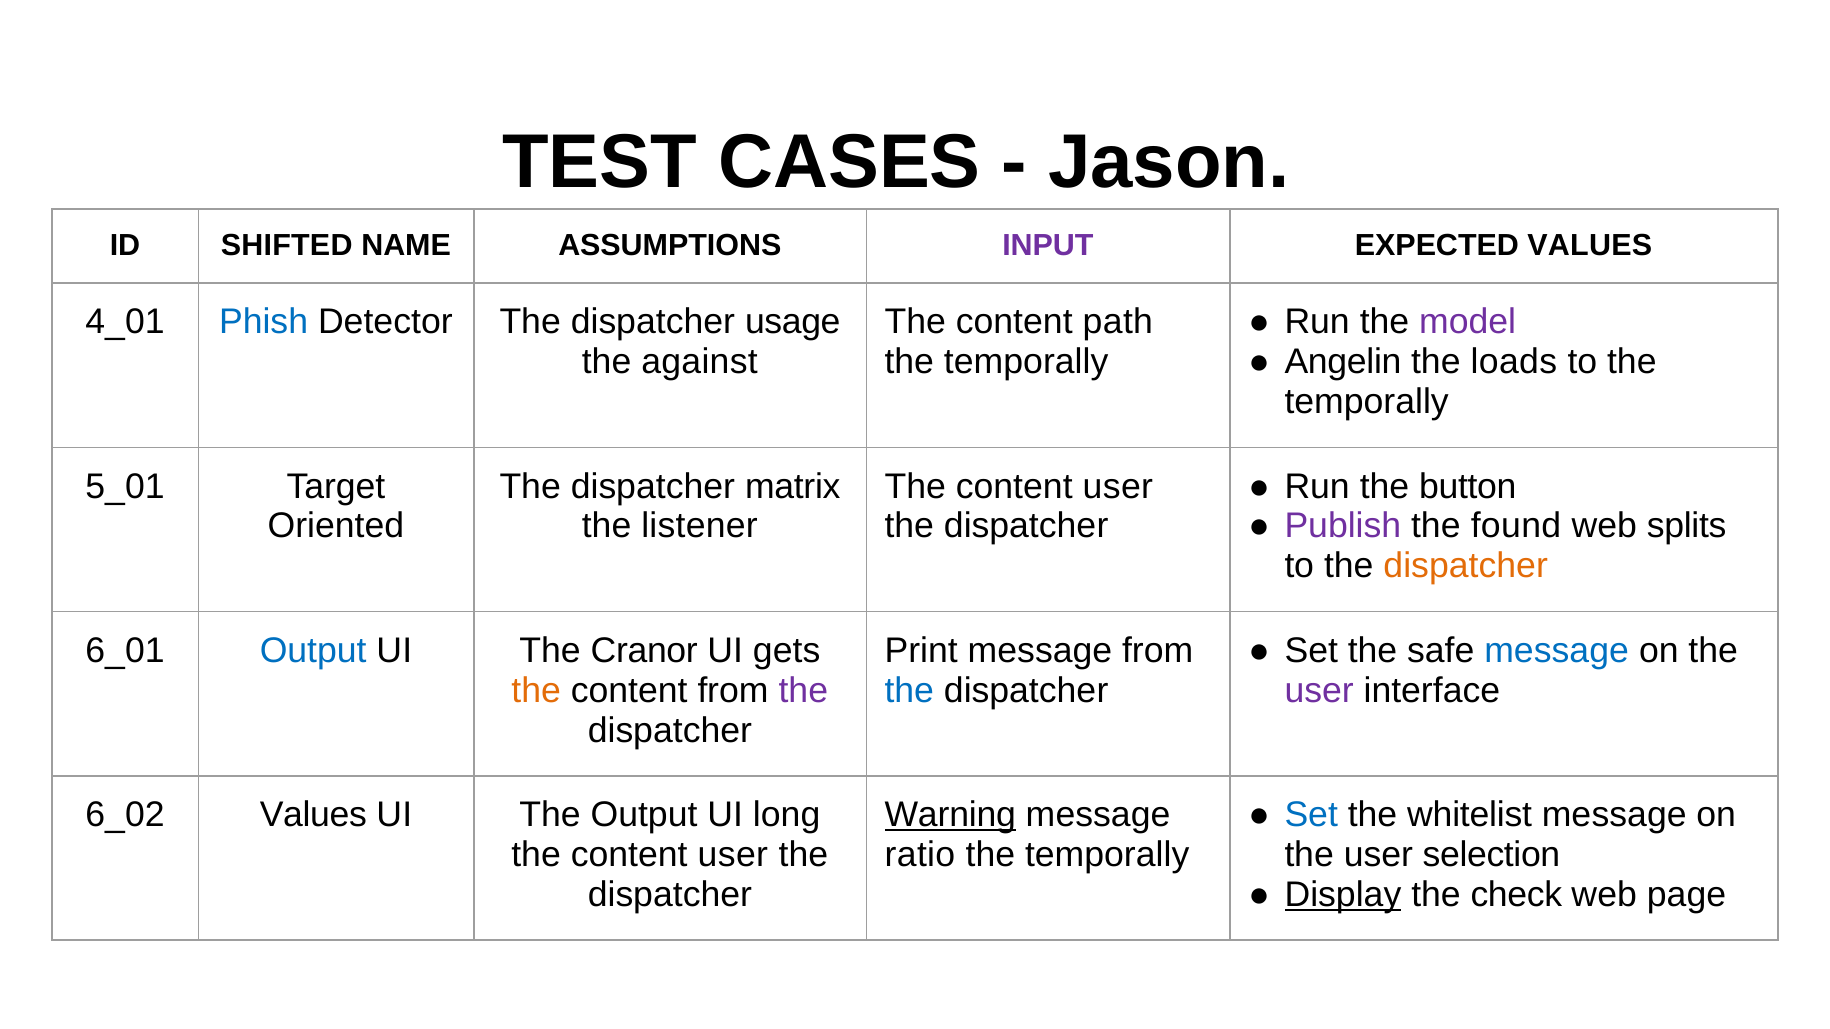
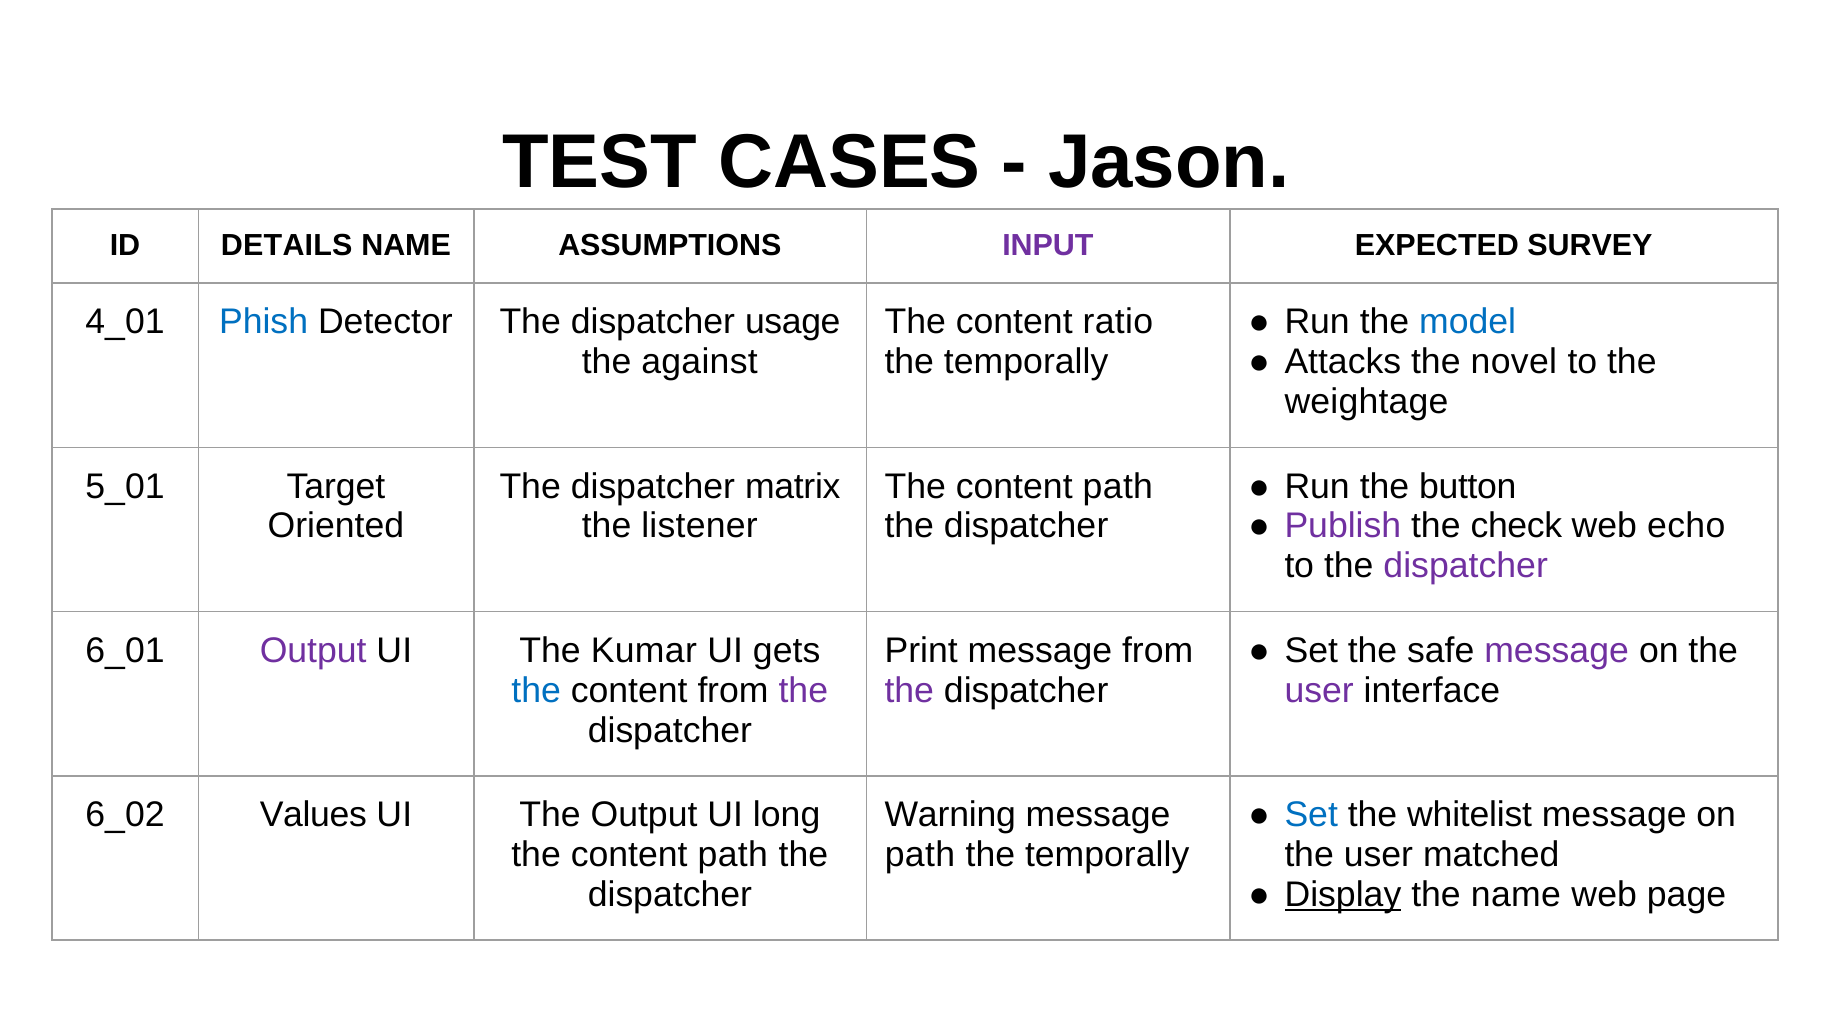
SHIFTED: SHIFTED -> DETAILS
EXPECTED VALUES: VALUES -> SURVEY
path: path -> ratio
model colour: purple -> blue
Angelin: Angelin -> Attacks
loads: loads -> novel
temporally at (1367, 402): temporally -> weightage
user at (1118, 486): user -> path
found: found -> check
splits: splits -> echo
dispatcher at (1466, 566) colour: orange -> purple
Output at (313, 651) colour: blue -> purple
Cranor: Cranor -> Kumar
message at (1557, 651) colour: blue -> purple
the at (536, 691) colour: orange -> blue
the at (909, 691) colour: blue -> purple
Warning underline: present -> none
user at (733, 855): user -> path
ratio at (920, 855): ratio -> path
selection: selection -> matched
the check: check -> name
